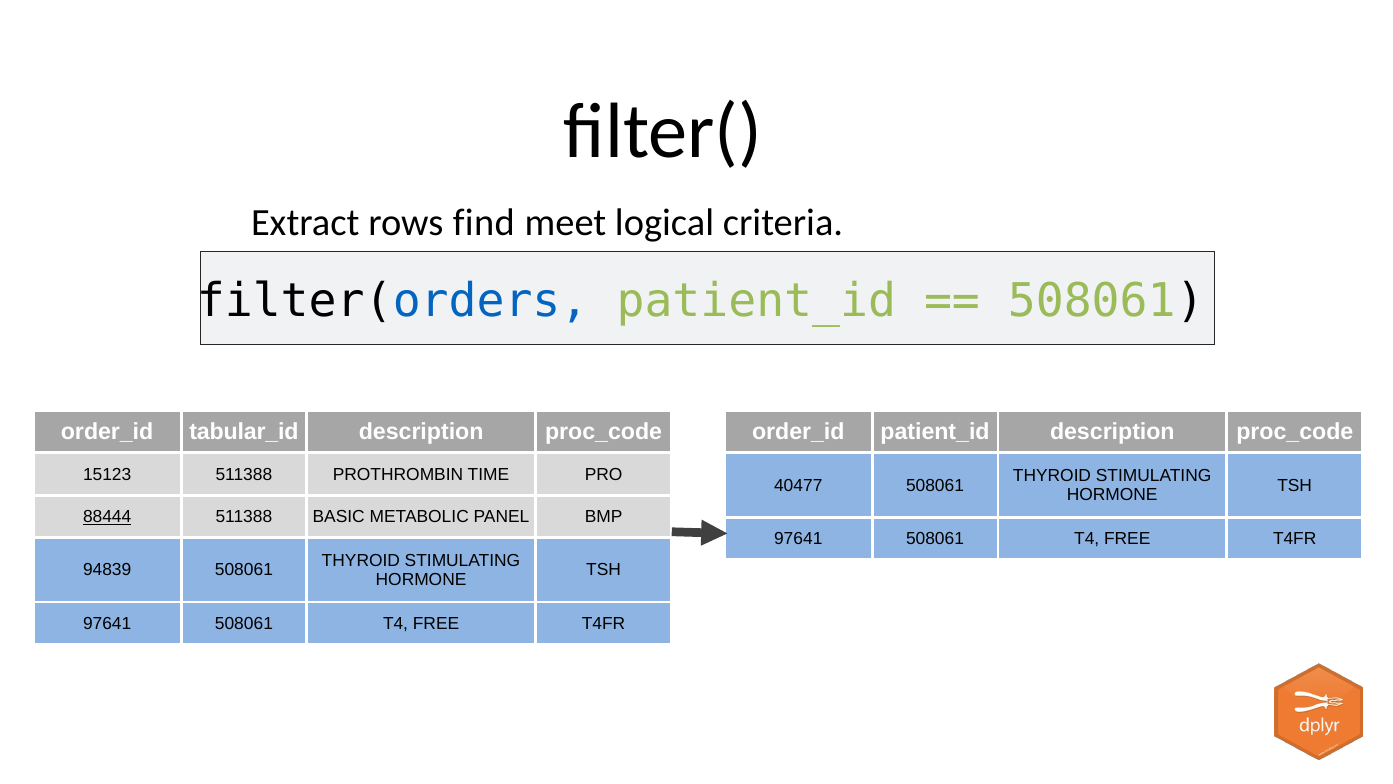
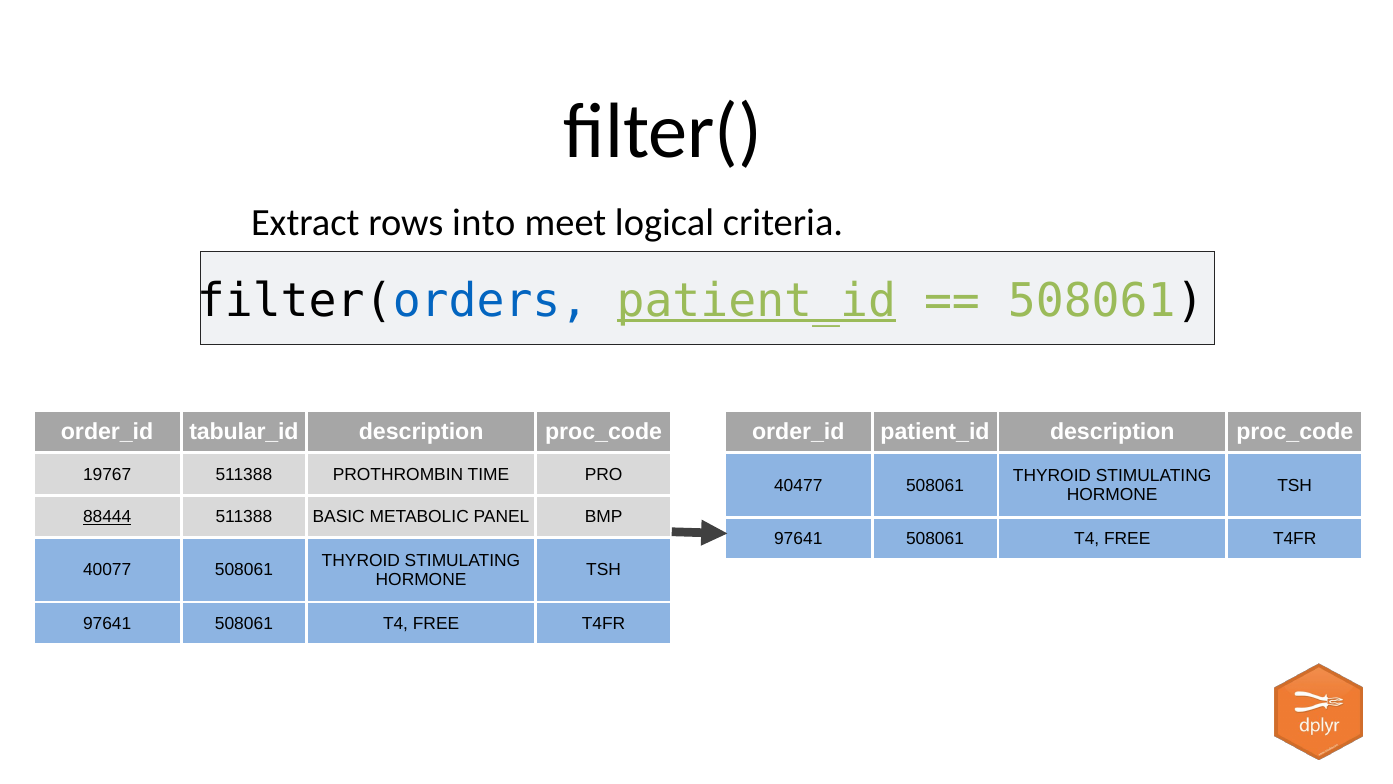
find: find -> into
patient_id at (756, 301) underline: none -> present
15123: 15123 -> 19767
94839: 94839 -> 40077
